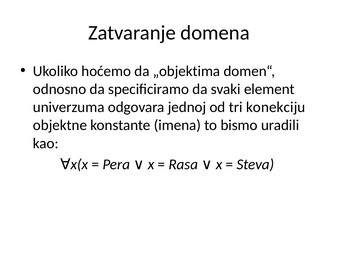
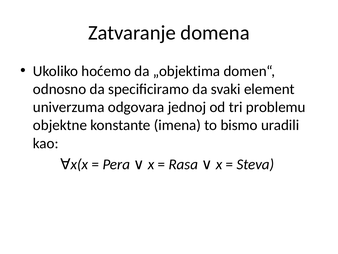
konekciju: konekciju -> problemu
